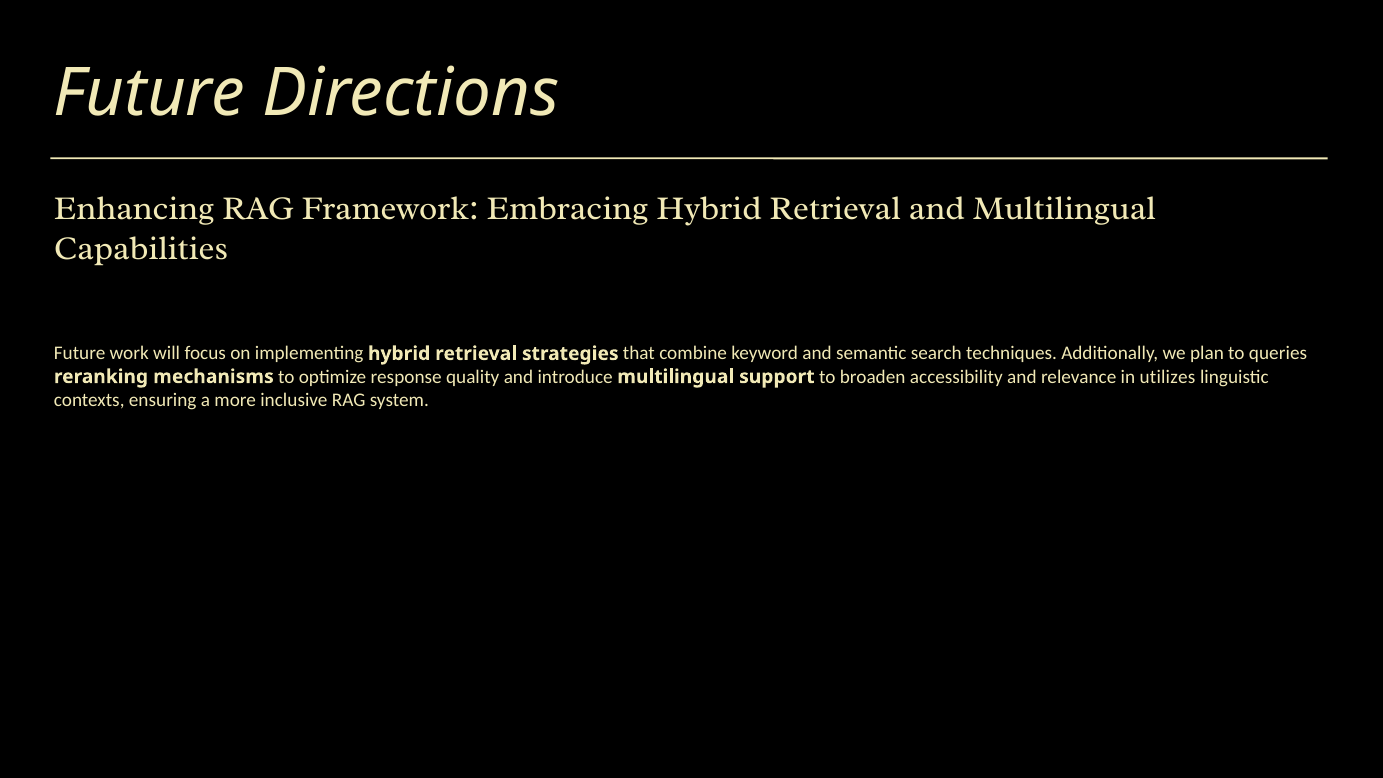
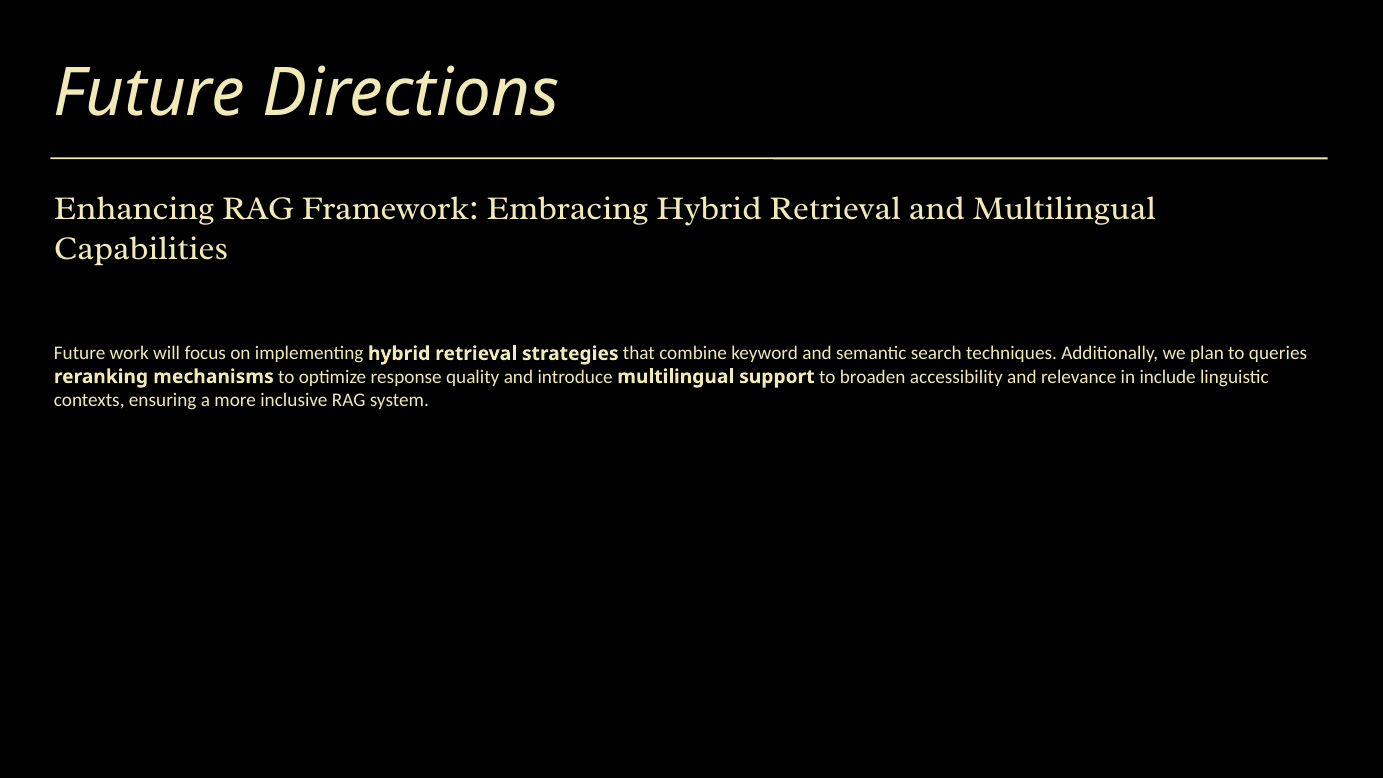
utilizes: utilizes -> include
